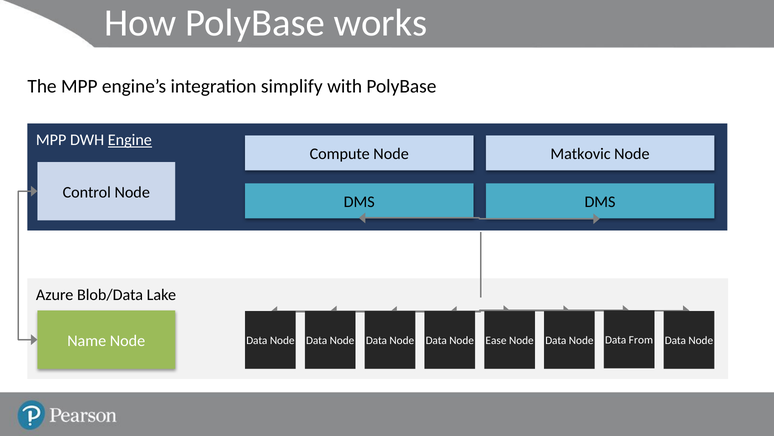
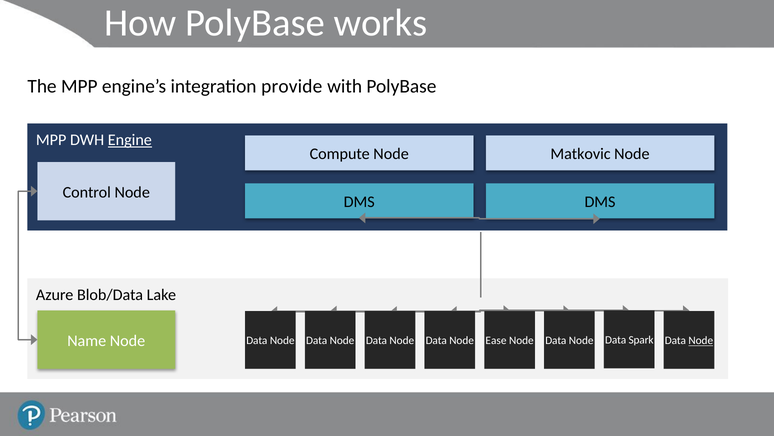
simplify: simplify -> provide
From: From -> Spark
Node at (701, 340) underline: none -> present
